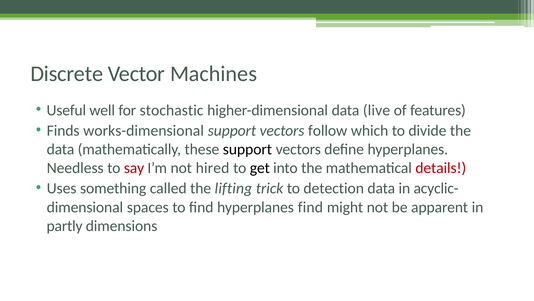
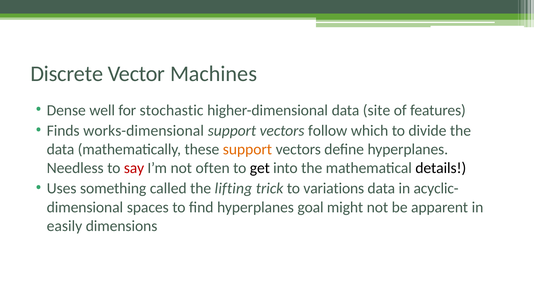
Useful: Useful -> Dense
live: live -> site
support at (247, 149) colour: black -> orange
hired: hired -> often
details colour: red -> black
detection: detection -> variations
hyperplanes find: find -> goal
partly: partly -> easily
